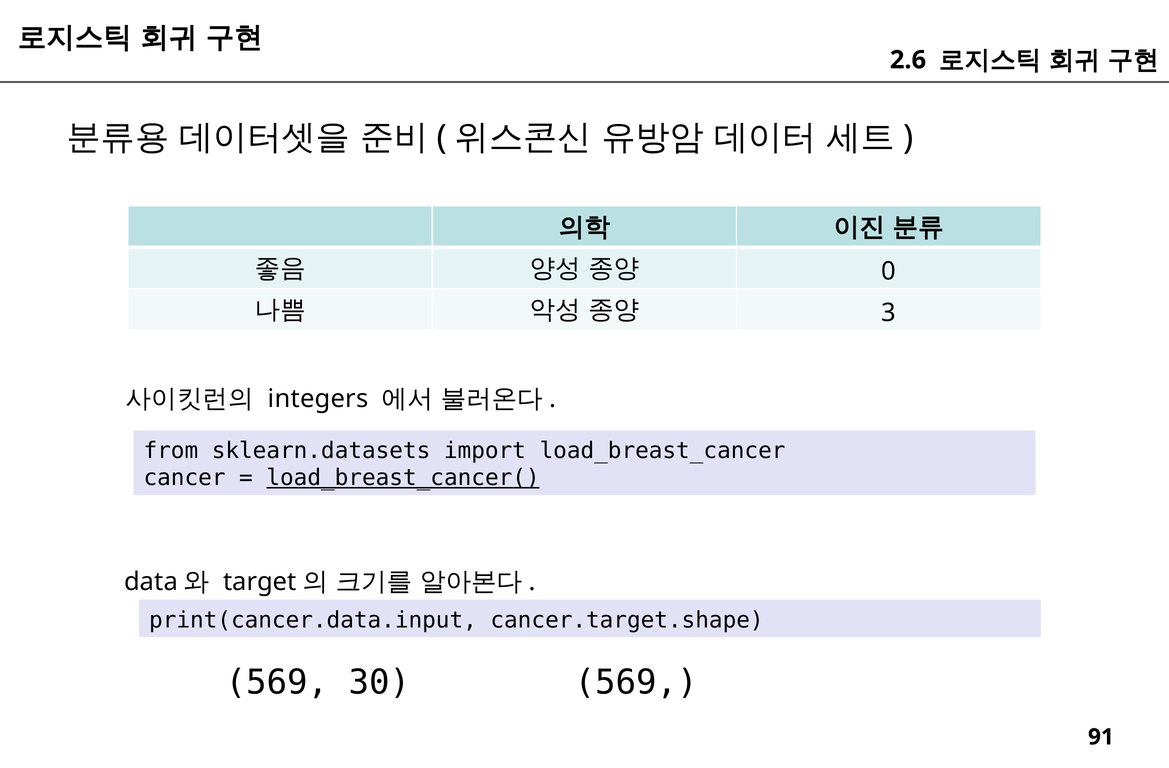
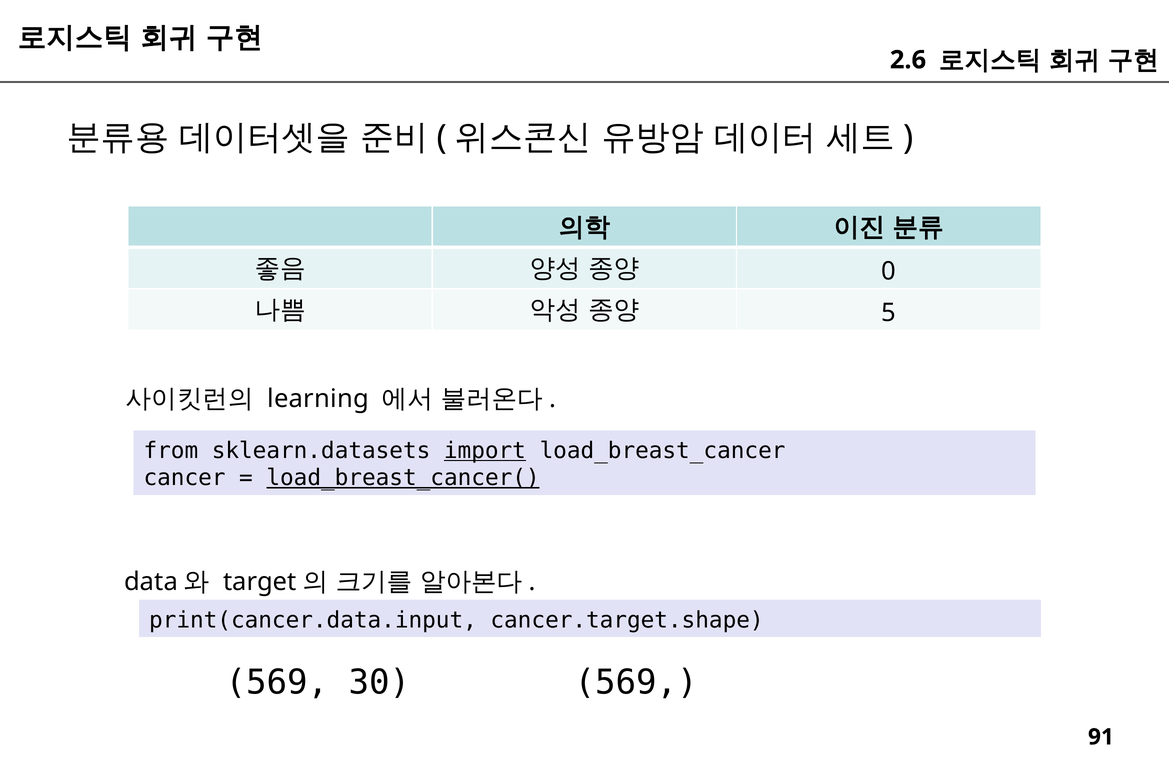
3: 3 -> 5
integers: integers -> learning
import underline: none -> present
